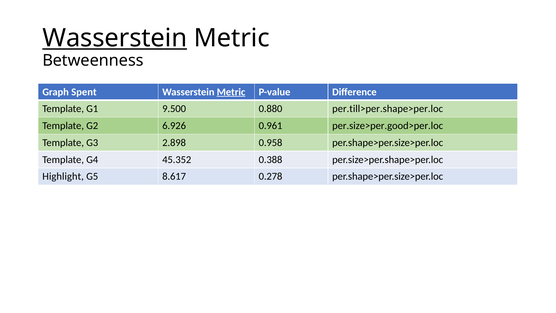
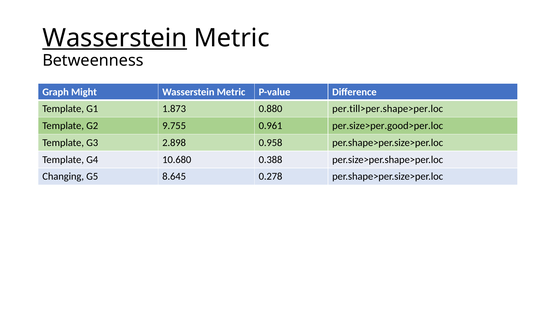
Spent: Spent -> Might
Metric at (231, 92) underline: present -> none
9.500: 9.500 -> 1.873
6.926: 6.926 -> 9.755
45.352: 45.352 -> 10.680
Highlight: Highlight -> Changing
8.617: 8.617 -> 8.645
